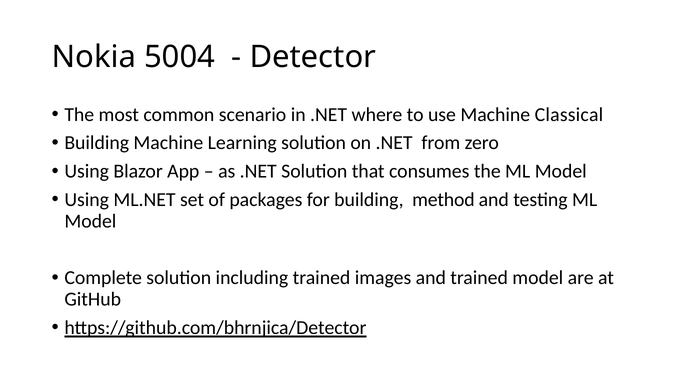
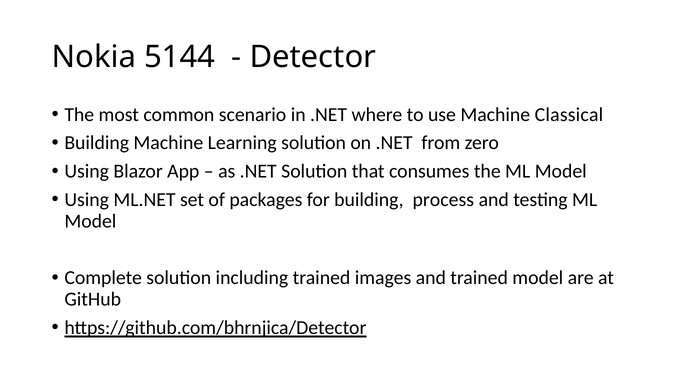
5004: 5004 -> 5144
method: method -> process
